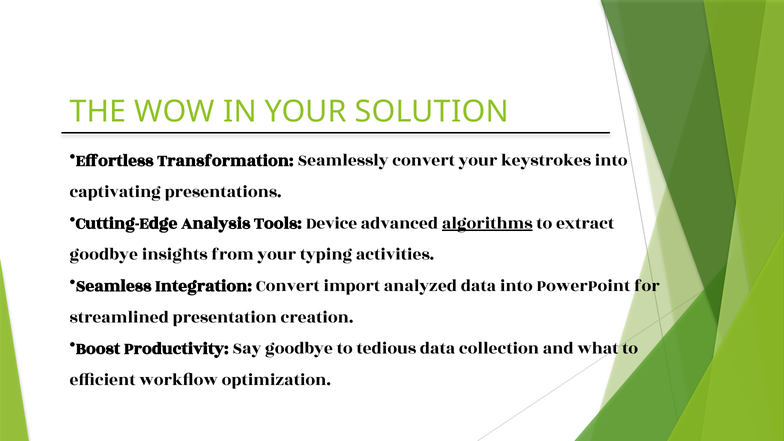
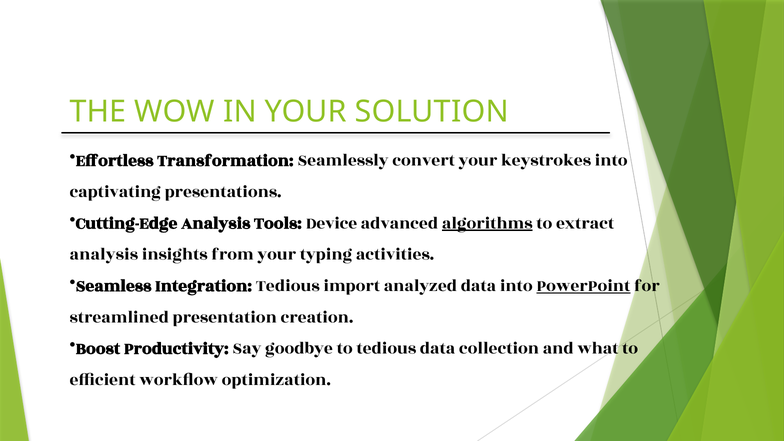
goodbye at (104, 254): goodbye -> analysis
Integration Convert: Convert -> Tedious
PowerPoint underline: none -> present
